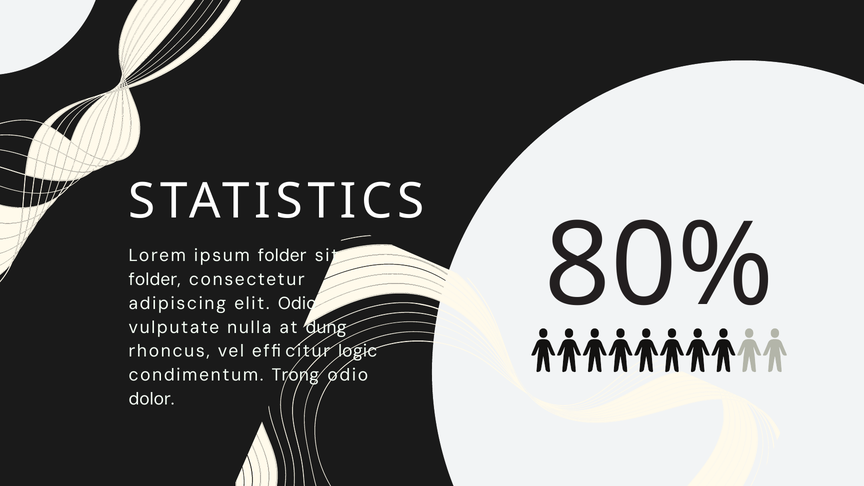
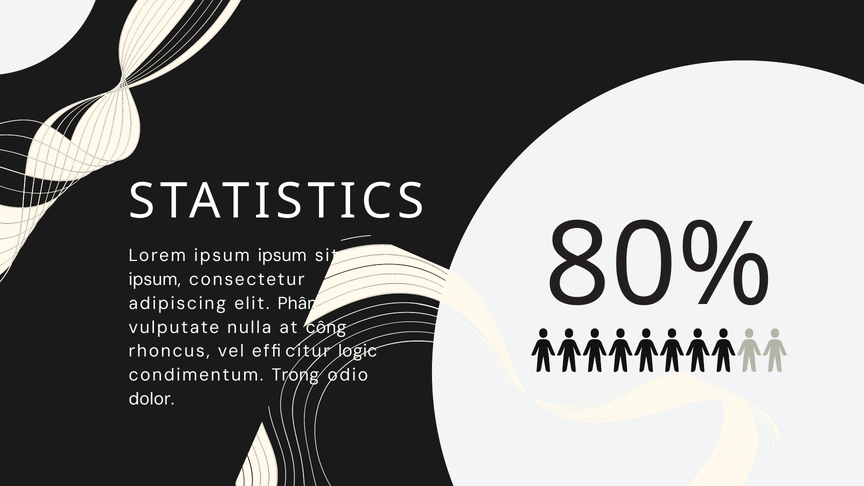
ipsum folder: folder -> ipsum
folder at (155, 279): folder -> ipsum
elit Odio: Odio -> Phân
dung: dung -> công
